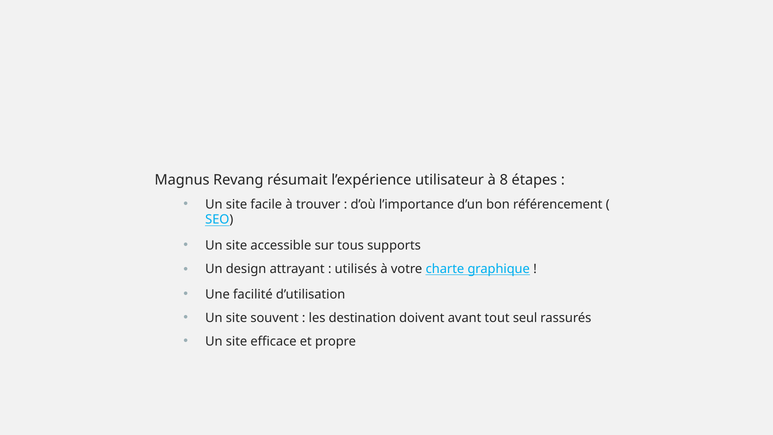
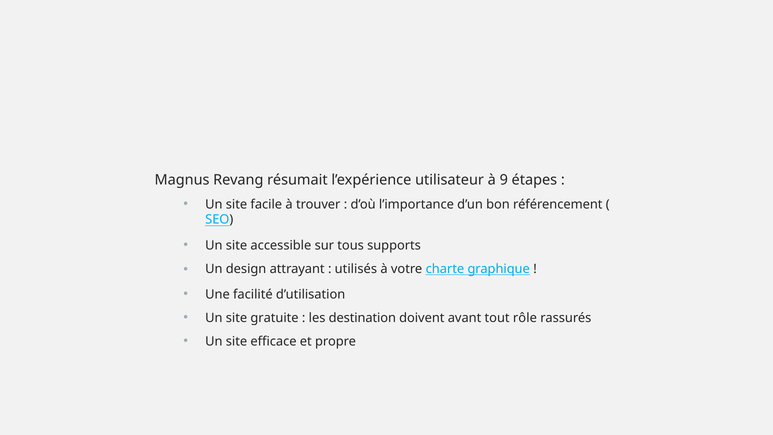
8: 8 -> 9
souvent: souvent -> gratuite
seul: seul -> rôle
